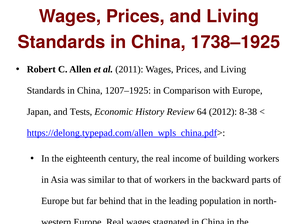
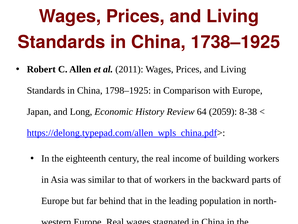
1207–1925: 1207–1925 -> 1798–1925
Tests: Tests -> Long
2012: 2012 -> 2059
